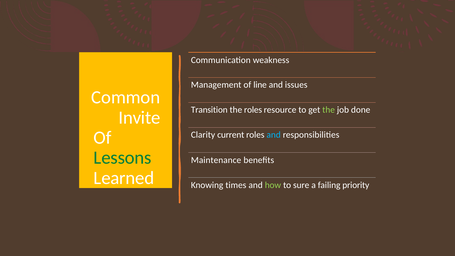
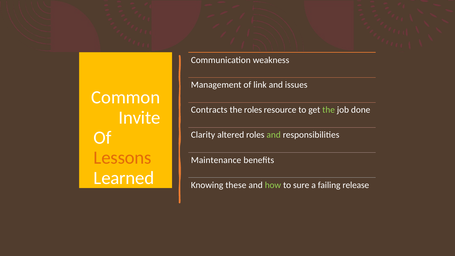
line: line -> link
Transition: Transition -> Contracts
current: current -> altered
and at (274, 135) colour: light blue -> light green
Lessons colour: green -> orange
times: times -> these
priority: priority -> release
